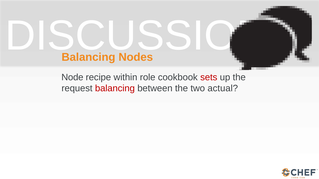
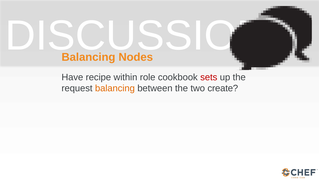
Node: Node -> Have
balancing at (115, 89) colour: red -> orange
actual: actual -> create
